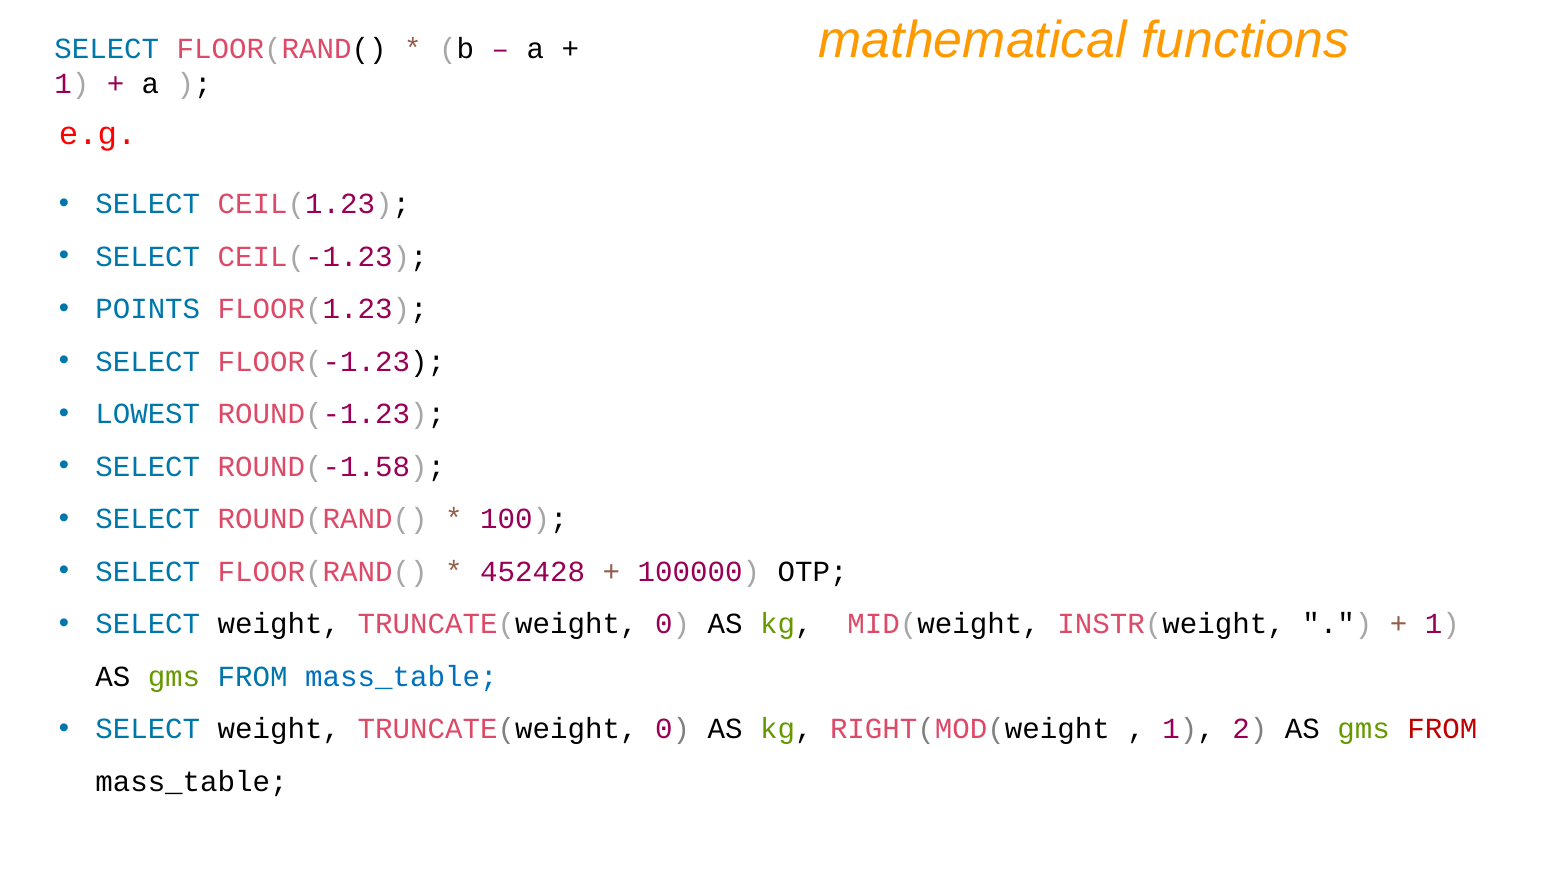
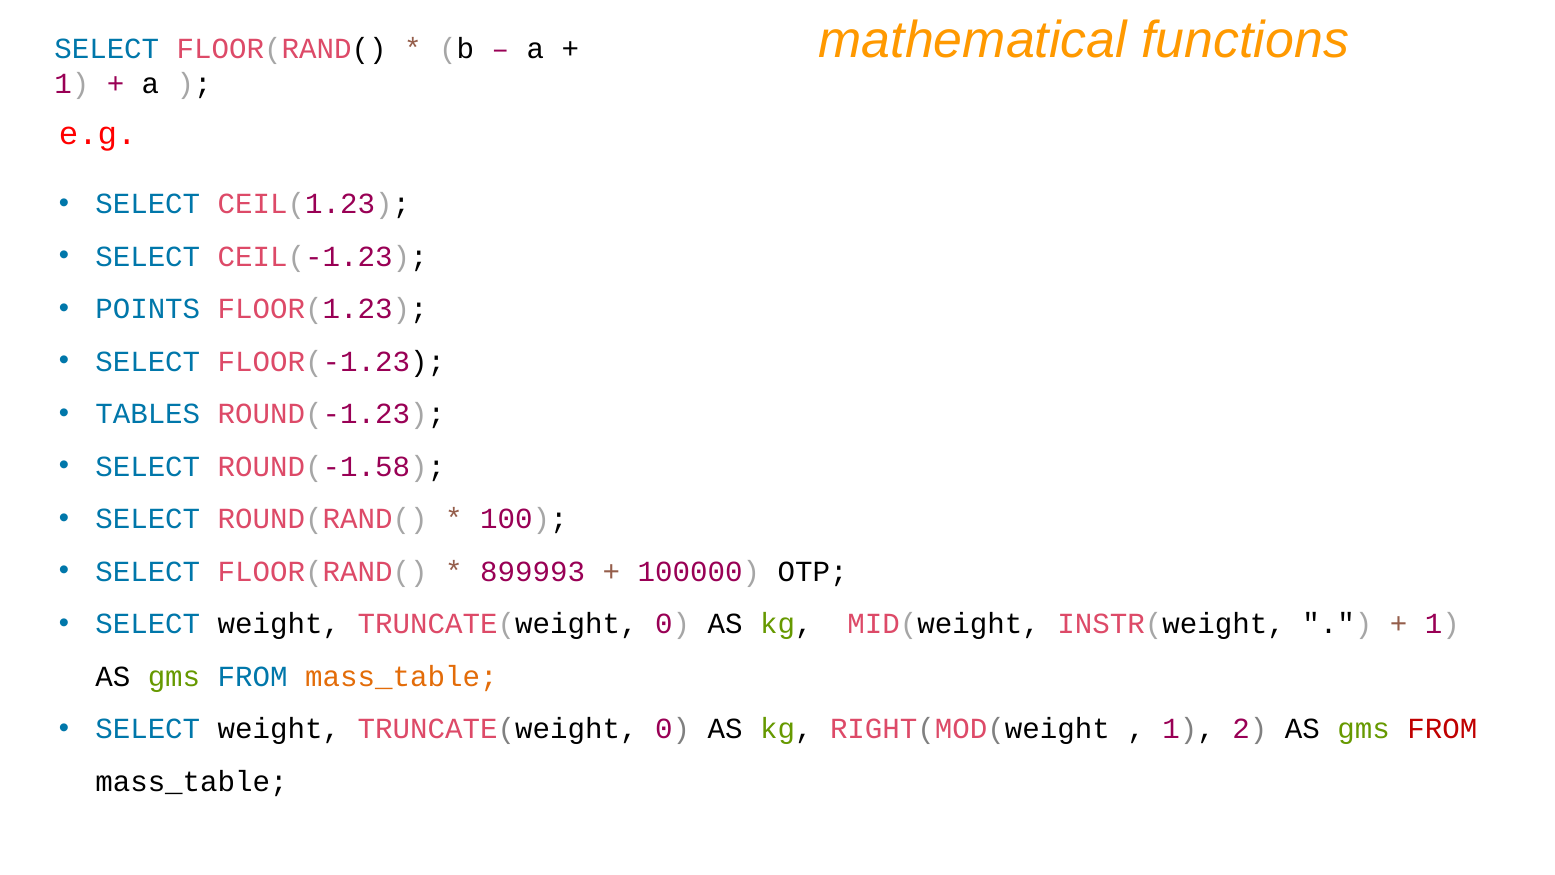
LOWEST: LOWEST -> TABLES
452428: 452428 -> 899993
mass_table at (401, 676) colour: blue -> orange
